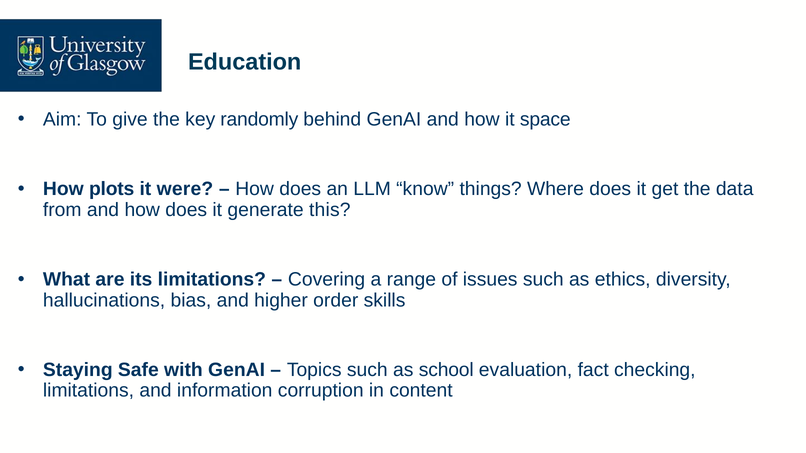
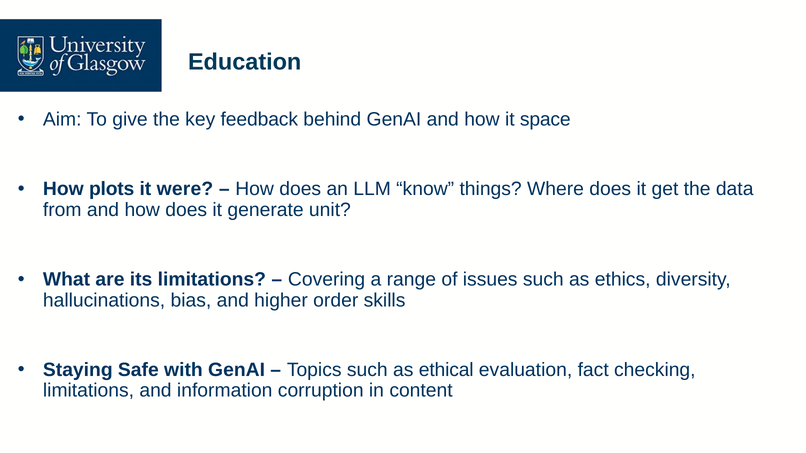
randomly: randomly -> feedback
this: this -> unit
school: school -> ethical
